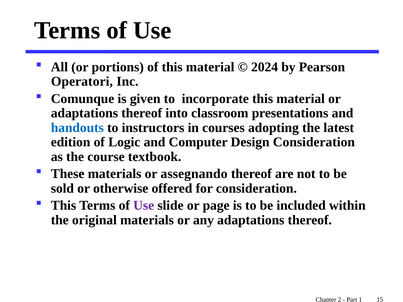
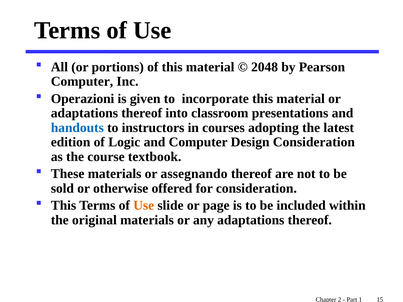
2024: 2024 -> 2048
Operatori at (82, 82): Operatori -> Computer
Comunque: Comunque -> Operazioni
Use at (144, 206) colour: purple -> orange
